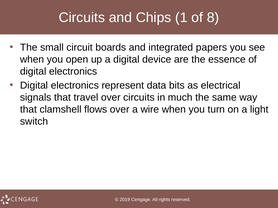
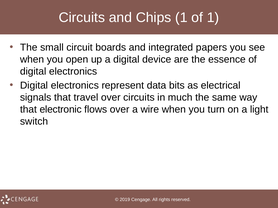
of 8: 8 -> 1
clamshell: clamshell -> electronic
